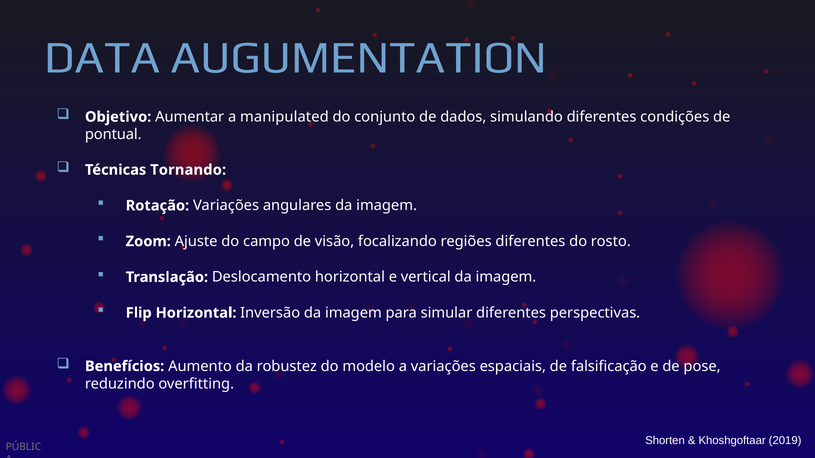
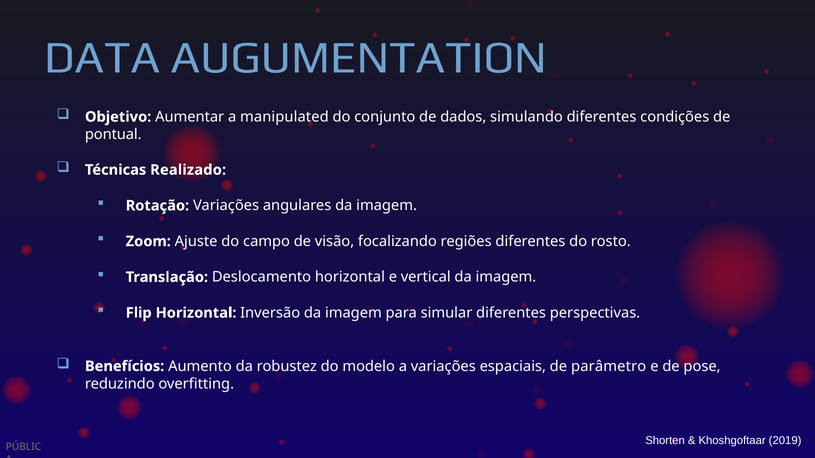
Tornando: Tornando -> Realizado
falsificação: falsificação -> parâmetro
